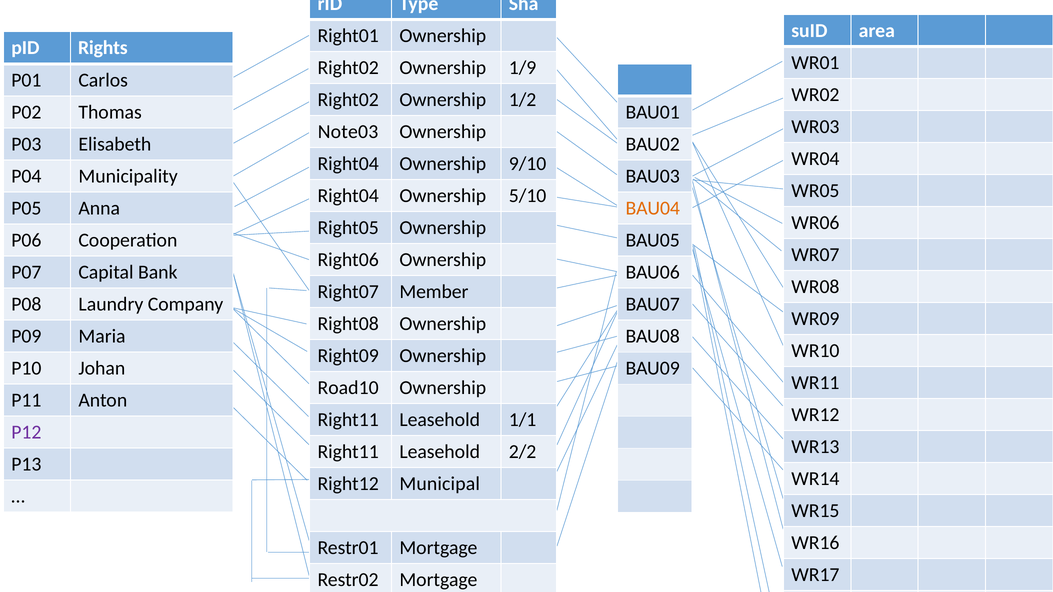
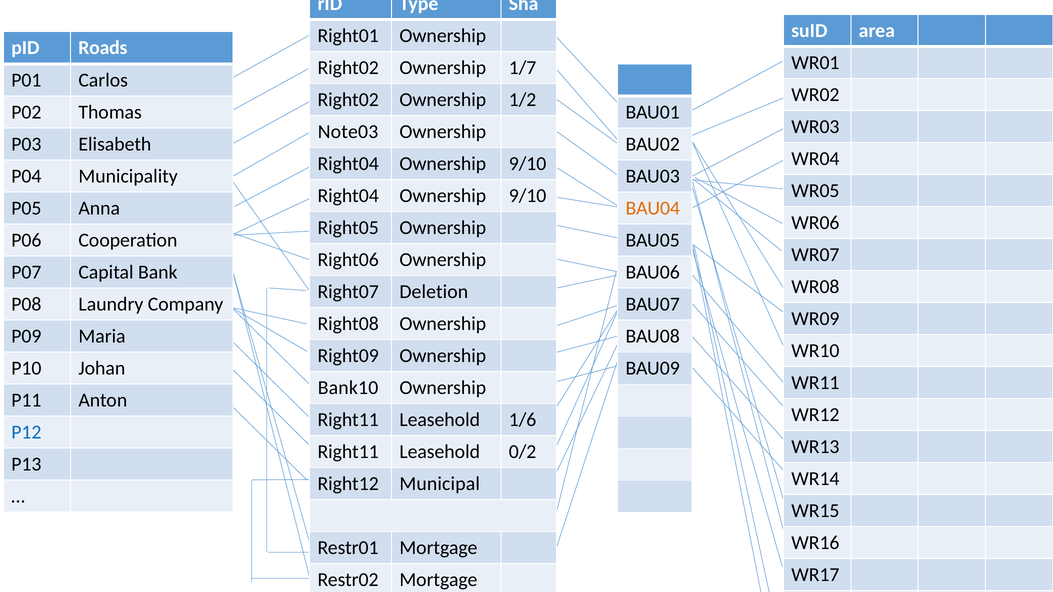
Rights: Rights -> Roads
1/9: 1/9 -> 1/7
5/10 at (528, 196): 5/10 -> 9/10
Member: Member -> Deletion
Road10: Road10 -> Bank10
1/1: 1/1 -> 1/6
P12 colour: purple -> blue
2/2: 2/2 -> 0/2
